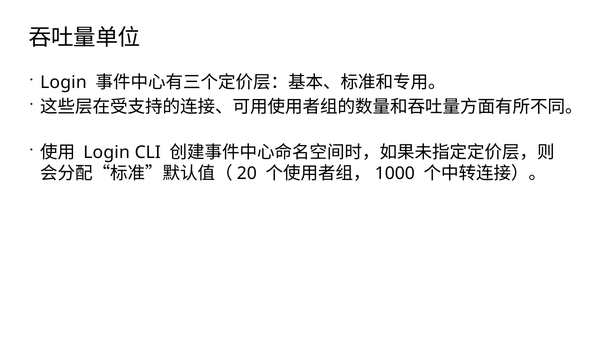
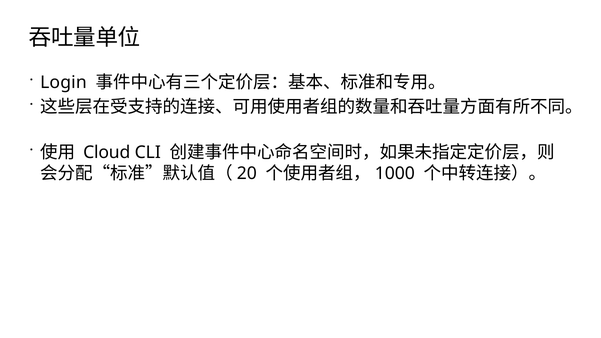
Login at (107, 153): Login -> Cloud
